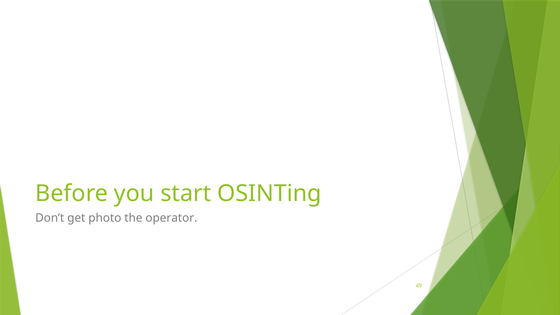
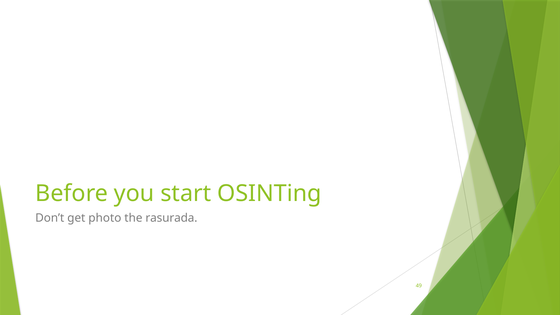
operator: operator -> rasurada
